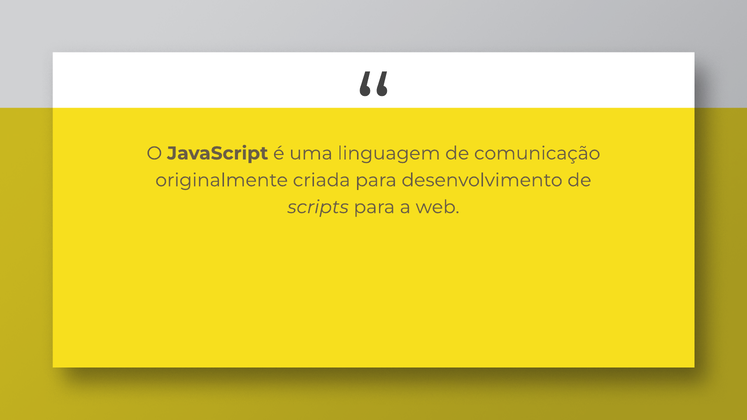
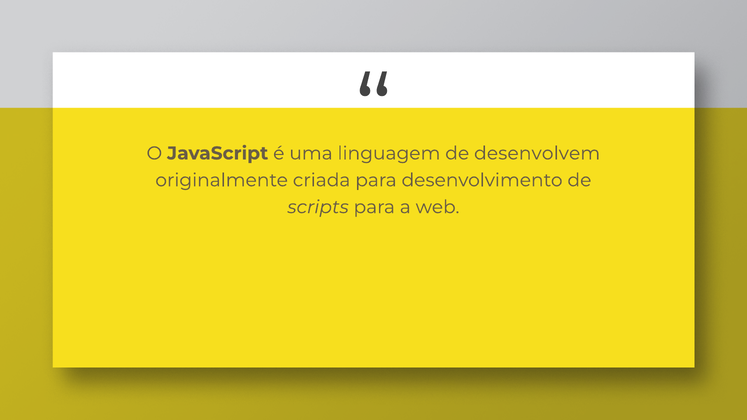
comunicação: comunicação -> desenvolvem
